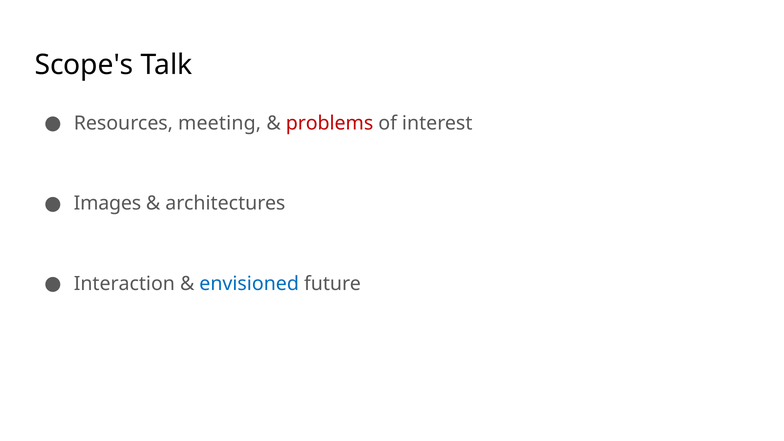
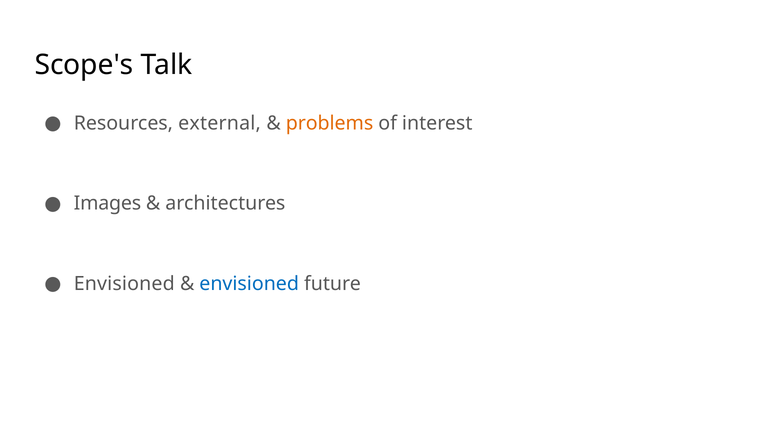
meeting: meeting -> external
problems colour: red -> orange
Interaction at (124, 284): Interaction -> Envisioned
